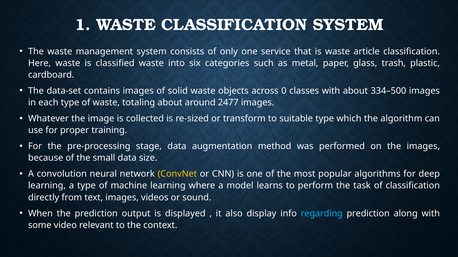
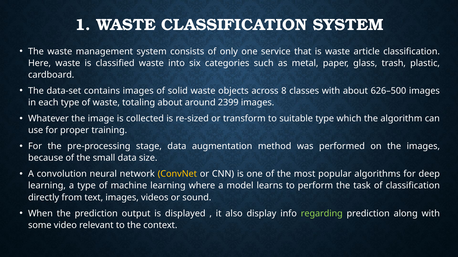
0: 0 -> 8
334–500: 334–500 -> 626–500
2477: 2477 -> 2399
regarding colour: light blue -> light green
